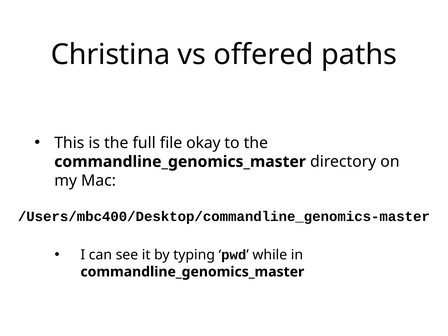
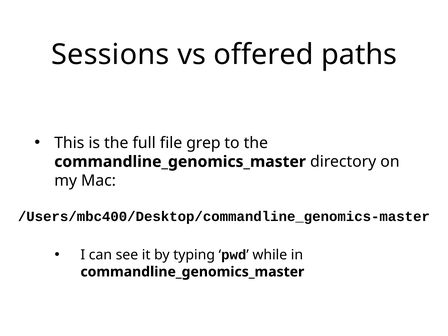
Christina: Christina -> Sessions
okay: okay -> grep
